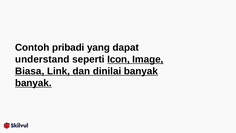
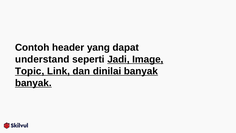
pribadi: pribadi -> header
Icon: Icon -> Jadi
Biasa: Biasa -> Topic
